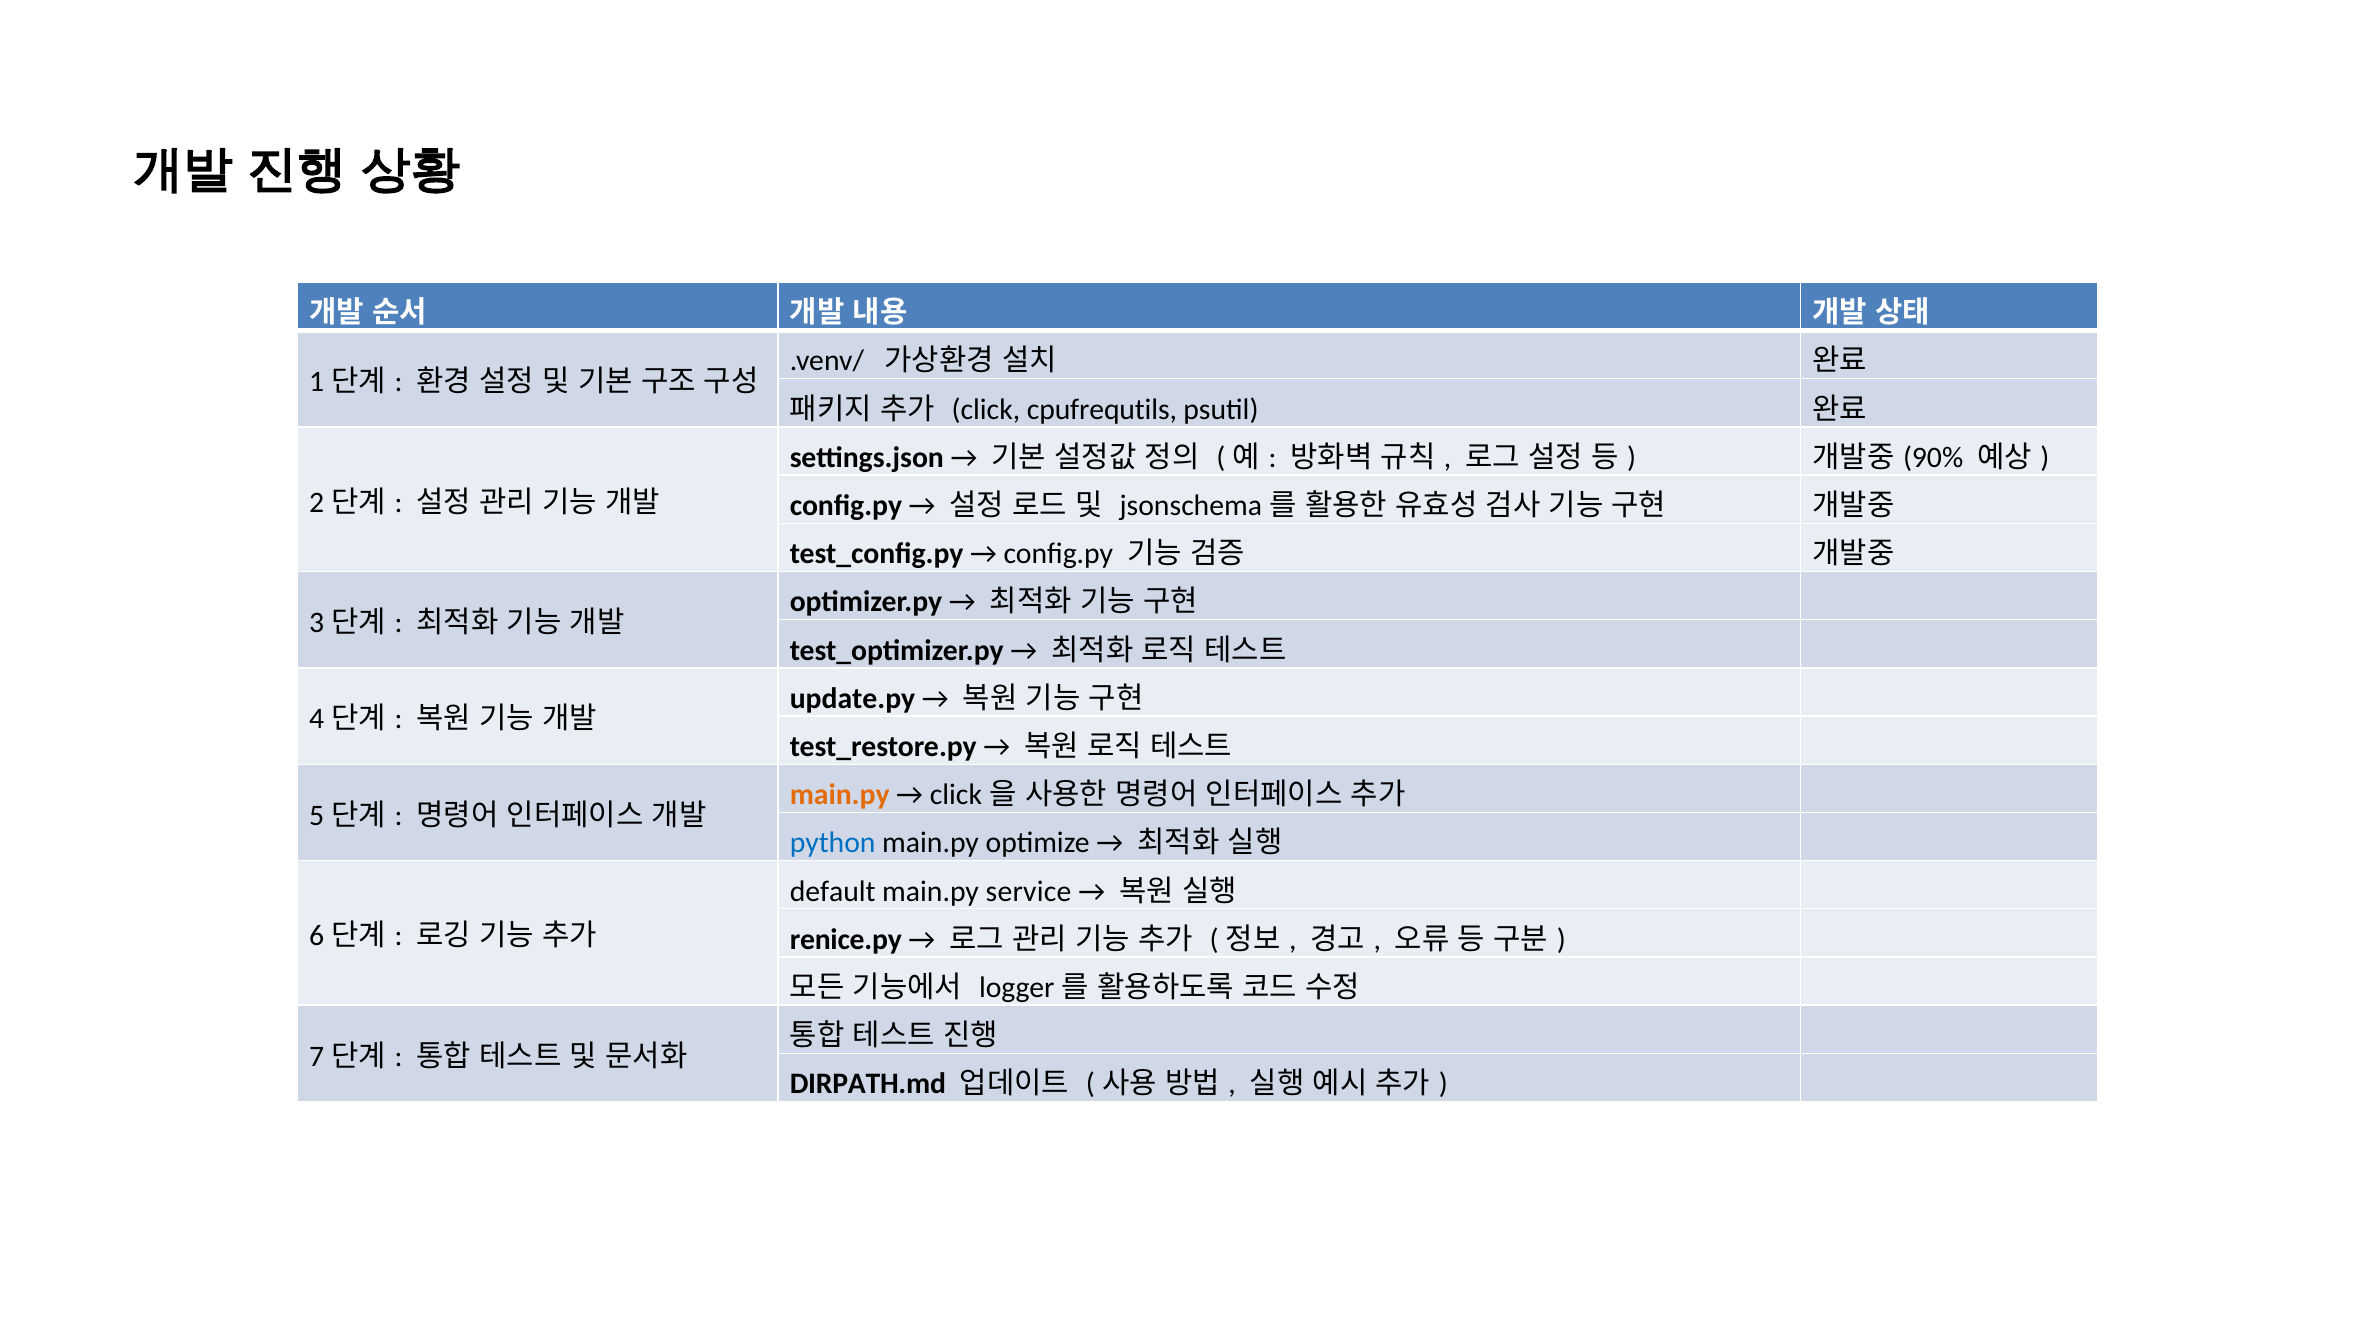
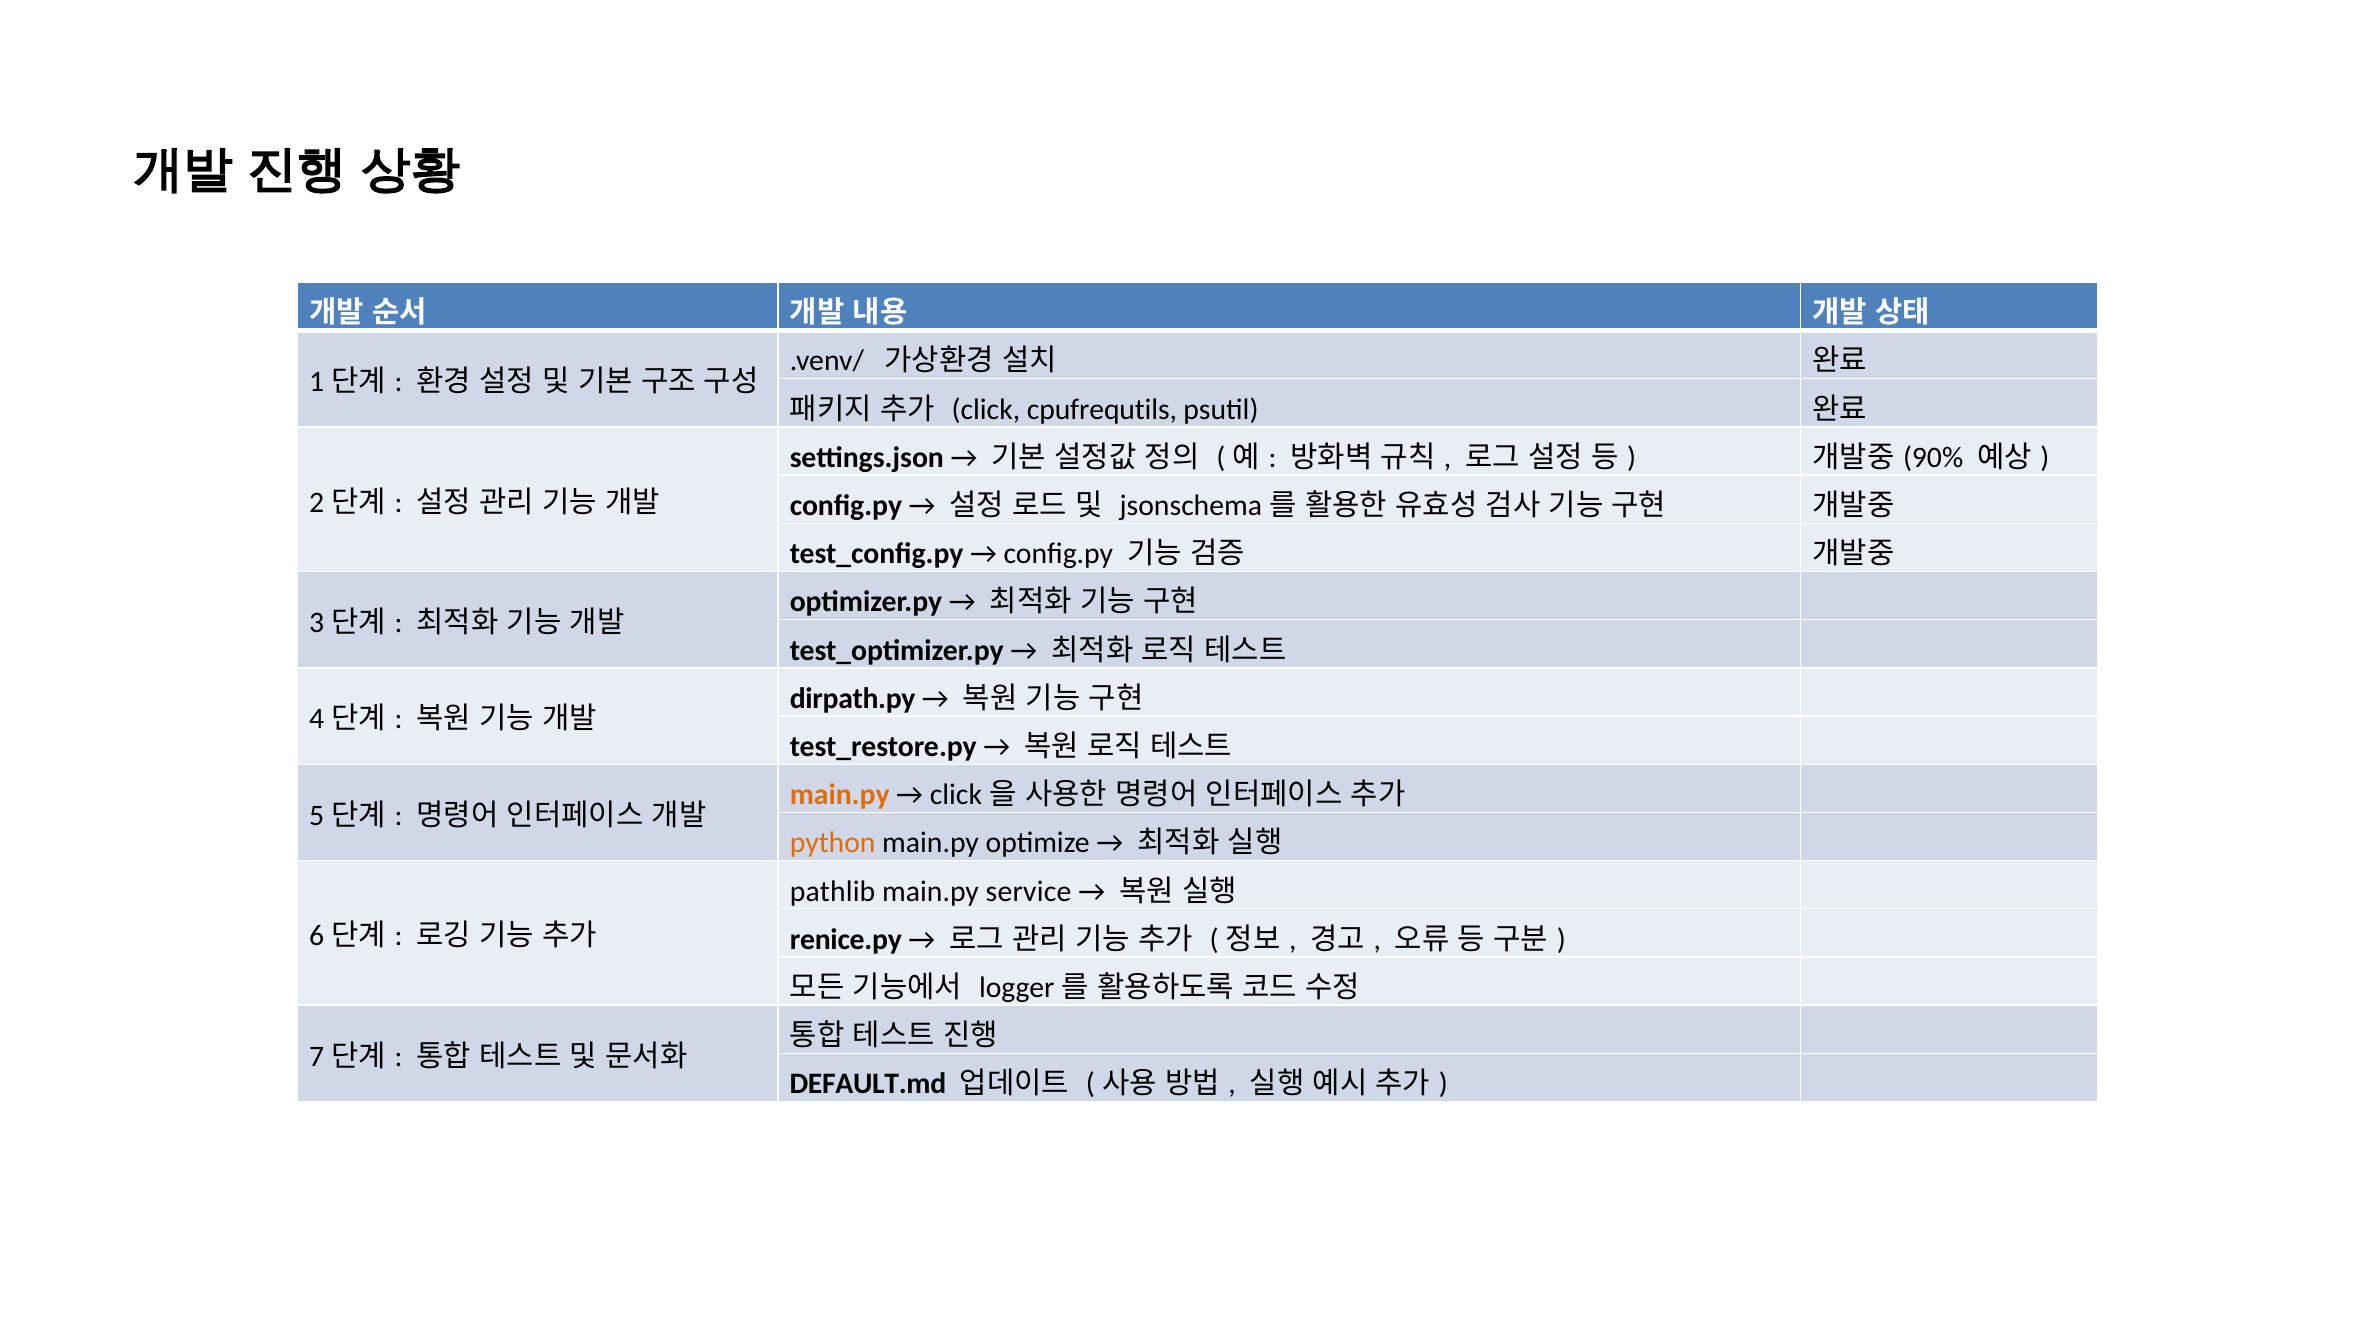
update.py: update.py -> dirpath.py
python colour: blue -> orange
default: default -> pathlib
DIRPATH.md: DIRPATH.md -> DEFAULT.md
